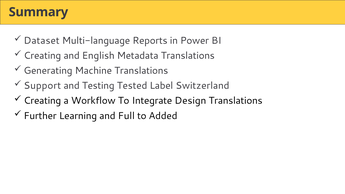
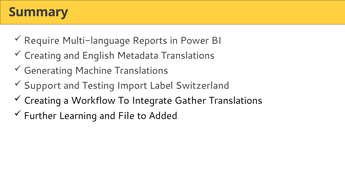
Dataset: Dataset -> Require
Tested: Tested -> Import
Design: Design -> Gather
Full: Full -> File
